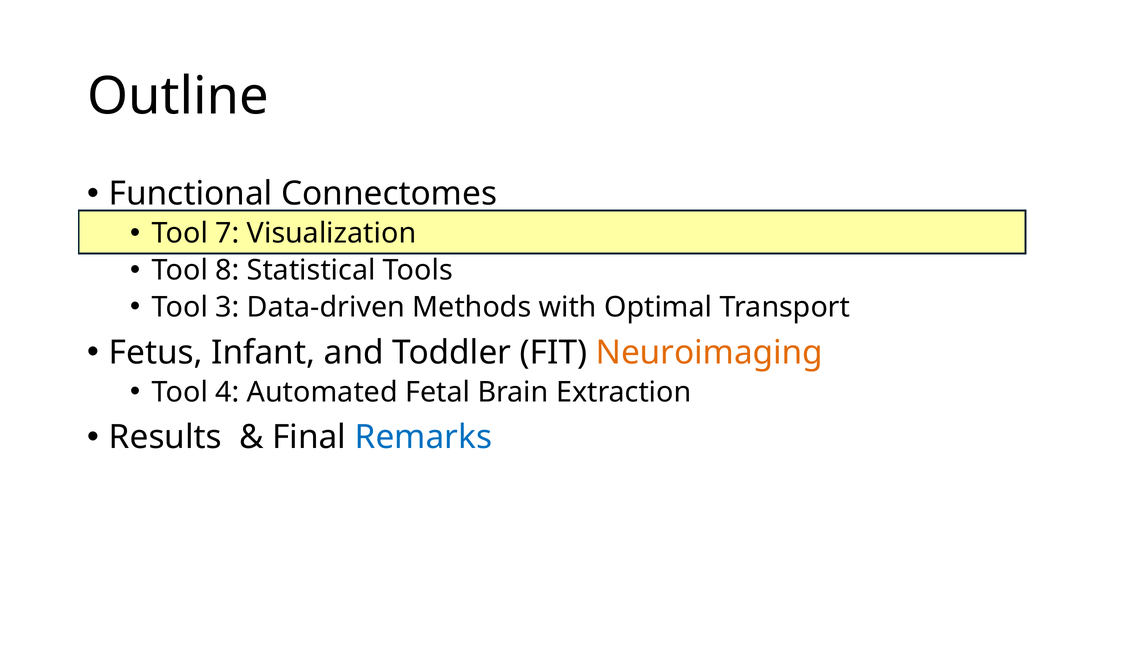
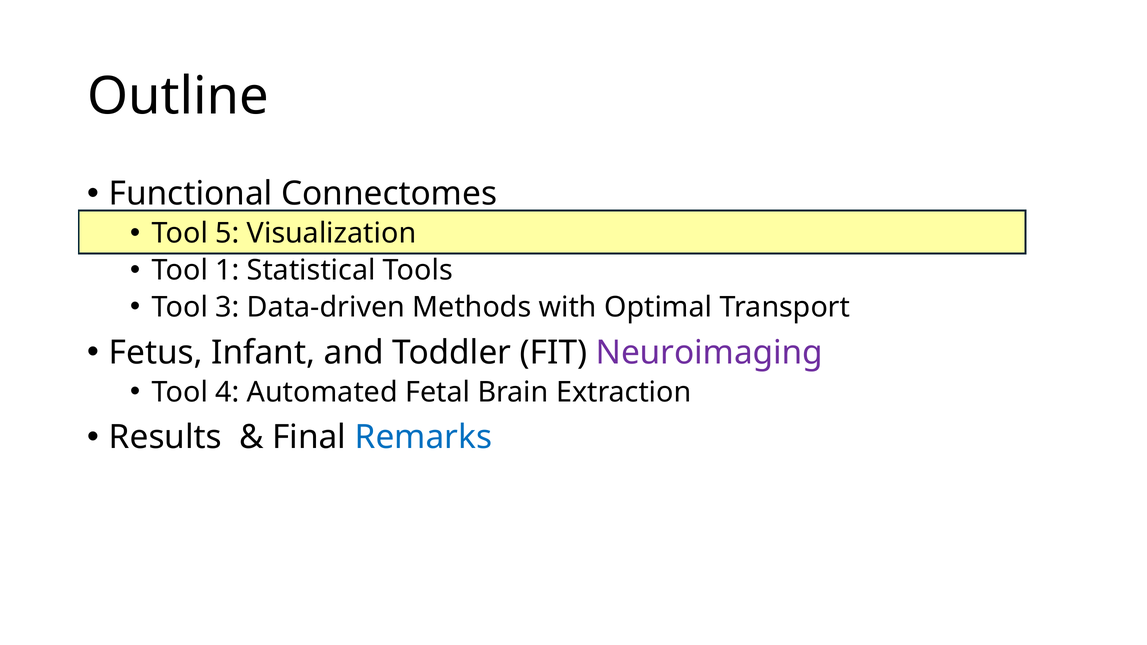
7: 7 -> 5
8: 8 -> 1
Neuroimaging colour: orange -> purple
